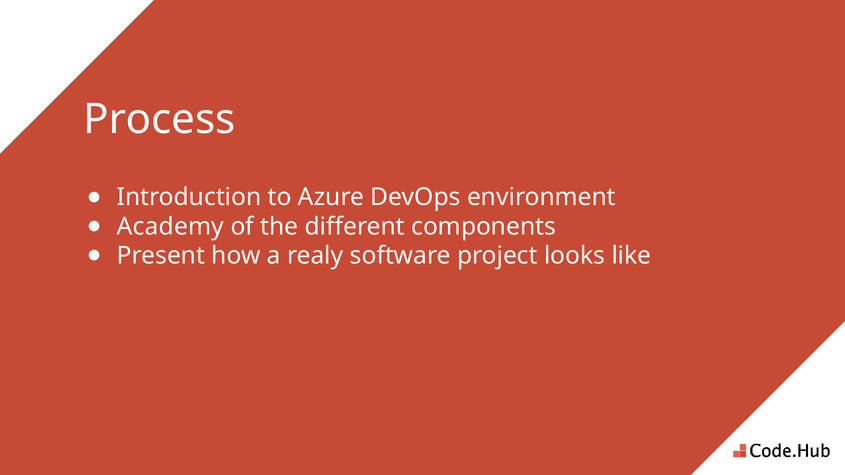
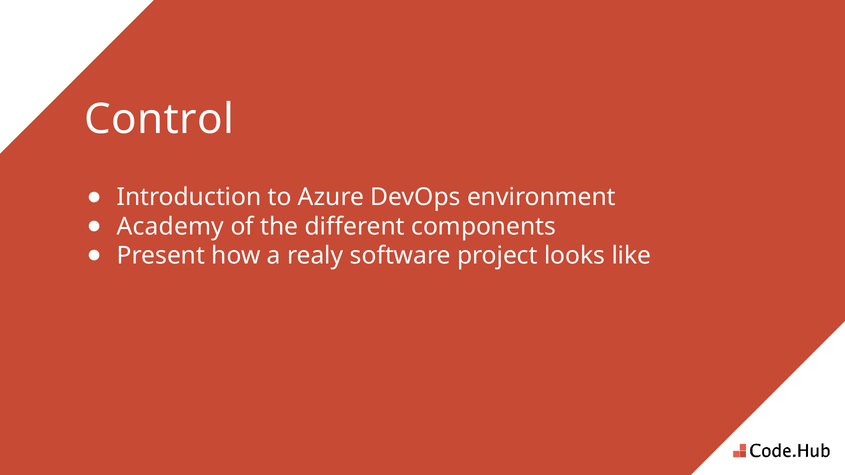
Process: Process -> Control
